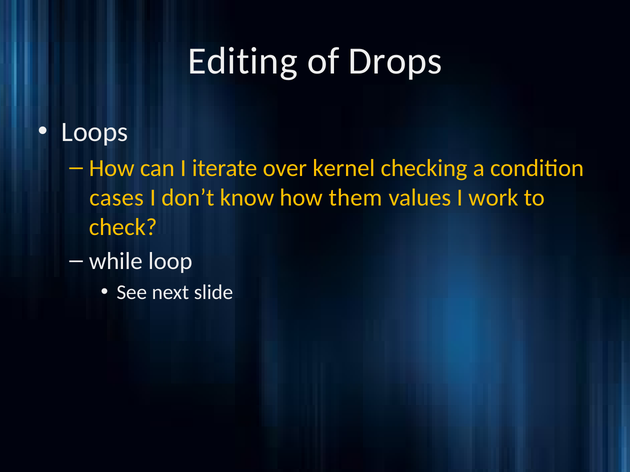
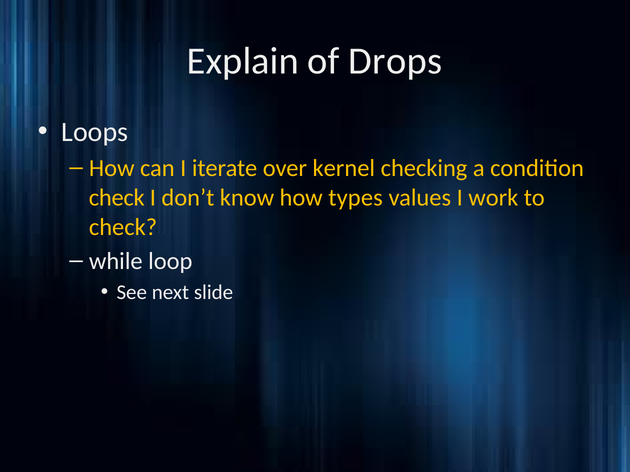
Editing: Editing -> Explain
cases at (117, 198): cases -> check
them: them -> types
